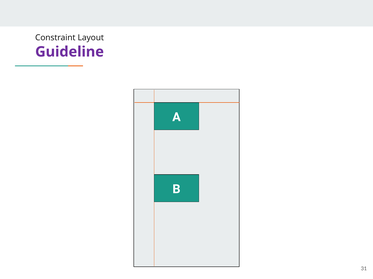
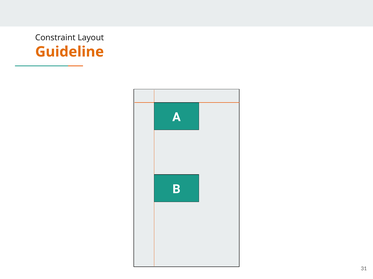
Guideline colour: purple -> orange
